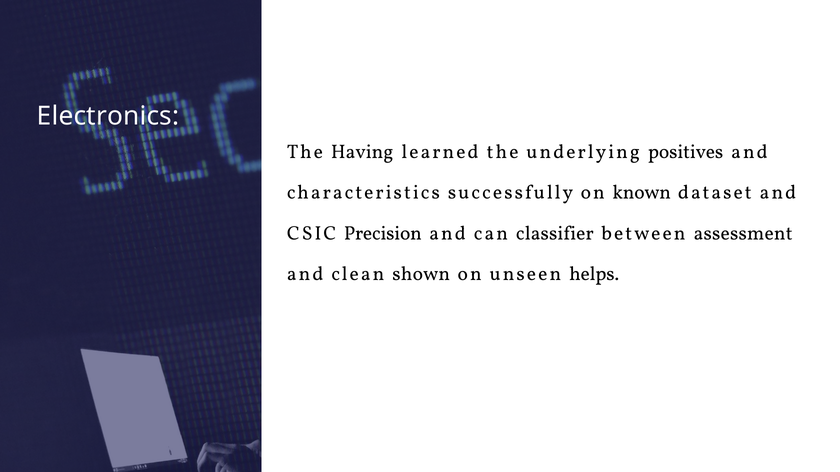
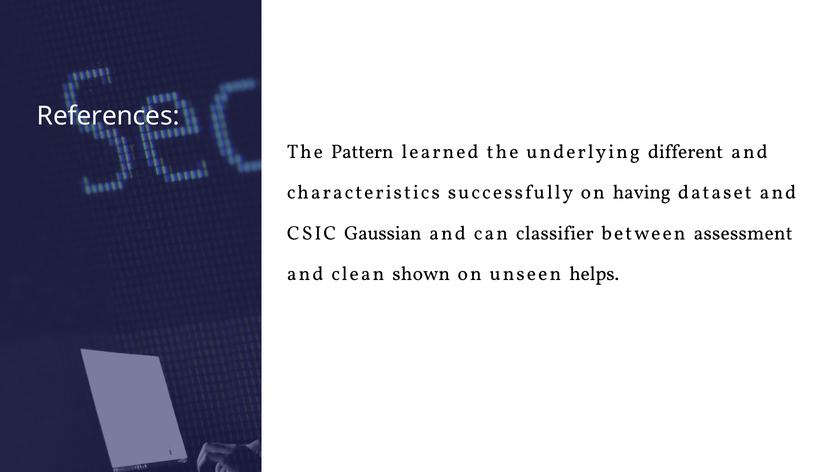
Electronics: Electronics -> References
Having: Having -> Pattern
positives: positives -> different
known: known -> having
Precision: Precision -> Gaussian
